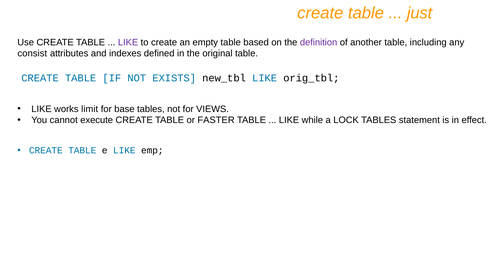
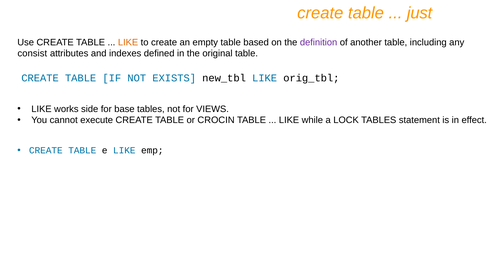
LIKE at (128, 42) colour: purple -> orange
limit: limit -> side
FASTER: FASTER -> CROCIN
